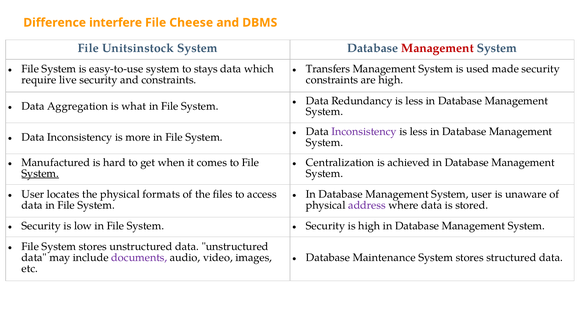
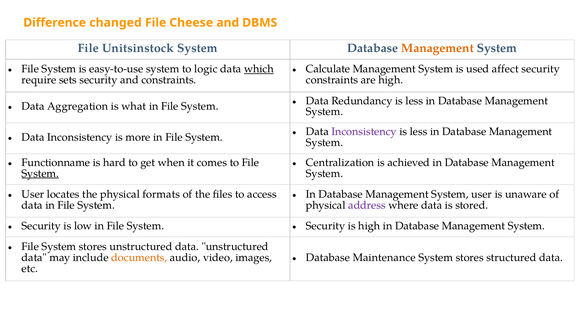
interfere: interfere -> changed
Management at (438, 48) colour: red -> orange
stays: stays -> logic
which underline: none -> present
Transfers: Transfers -> Calculate
made: made -> affect
live: live -> sets
Manufactured: Manufactured -> Functionname
documents colour: purple -> orange
